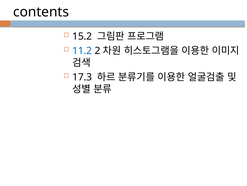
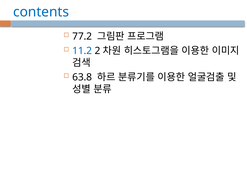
contents colour: black -> blue
15.2: 15.2 -> 77.2
17.3: 17.3 -> 63.8
